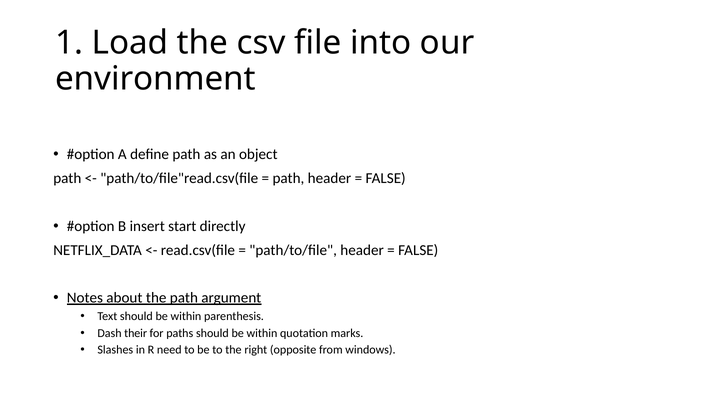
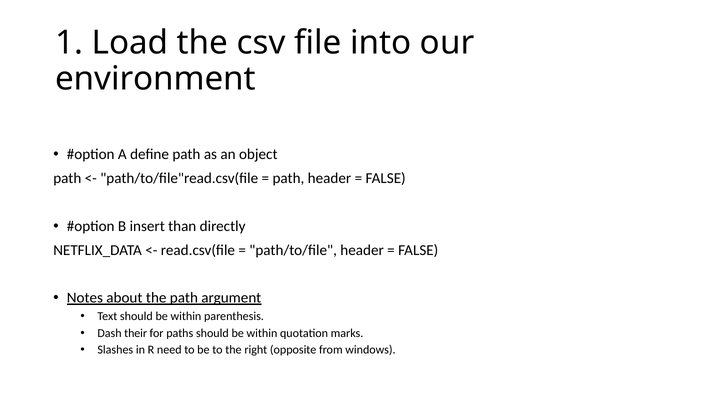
start: start -> than
